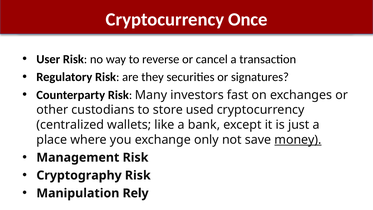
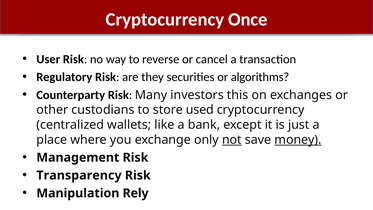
signatures: signatures -> algorithms
fast: fast -> this
not underline: none -> present
Cryptography: Cryptography -> Transparency
